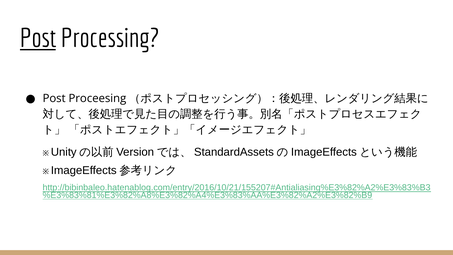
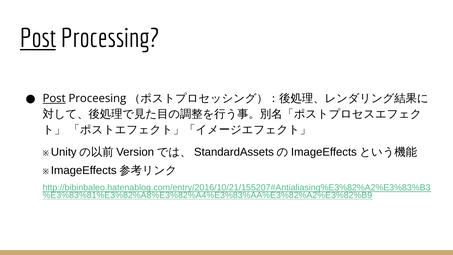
Post at (54, 98) underline: none -> present
